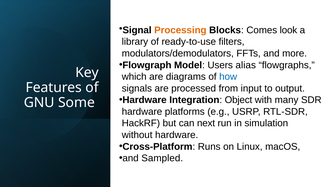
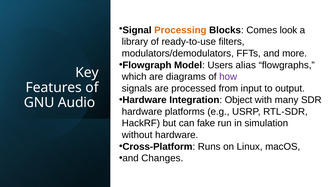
how colour: blue -> purple
Some: Some -> Audio
next: next -> fake
Sampled: Sampled -> Changes
